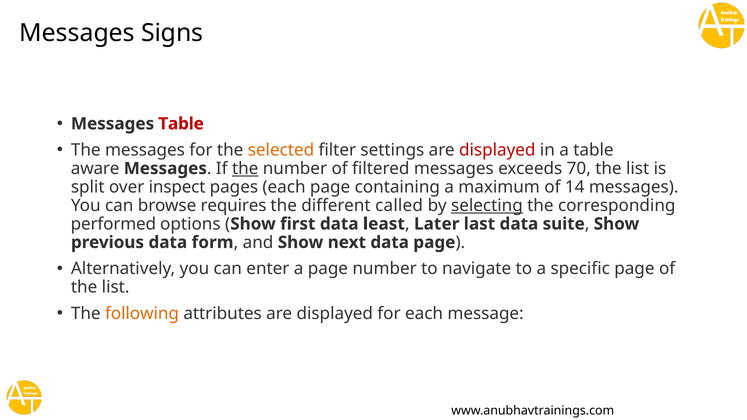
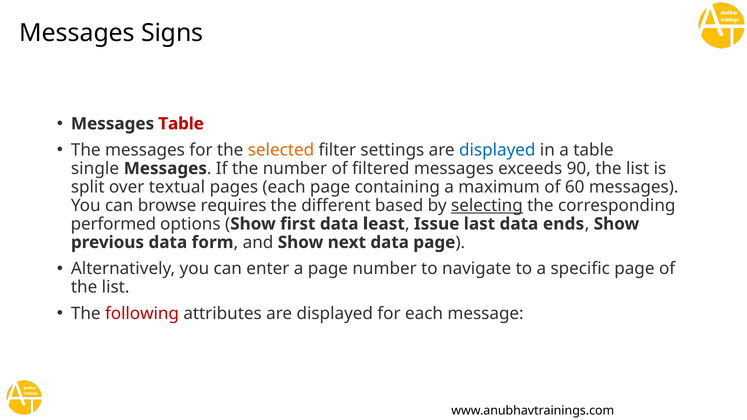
displayed at (497, 150) colour: red -> blue
aware: aware -> single
the at (245, 169) underline: present -> none
70: 70 -> 90
inspect: inspect -> textual
14: 14 -> 60
called: called -> based
Later: Later -> Issue
suite: suite -> ends
following colour: orange -> red
